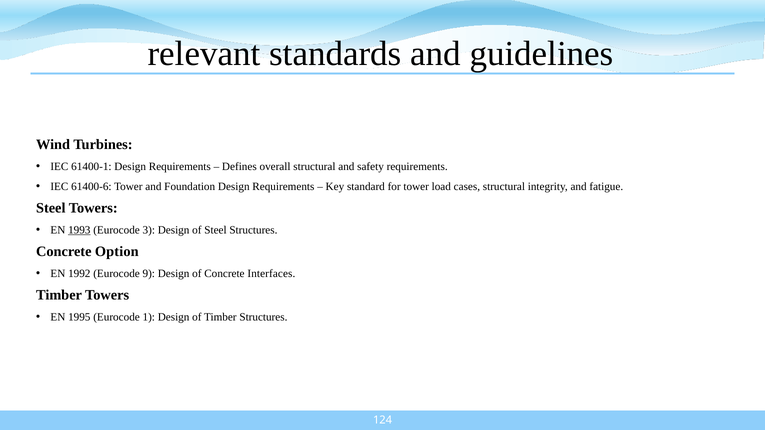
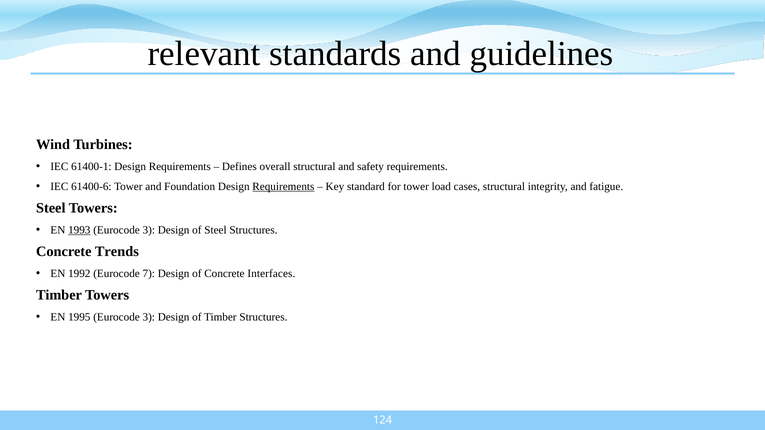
Requirements at (283, 187) underline: none -> present
Option: Option -> Trends
9: 9 -> 7
1995 Eurocode 1: 1 -> 3
